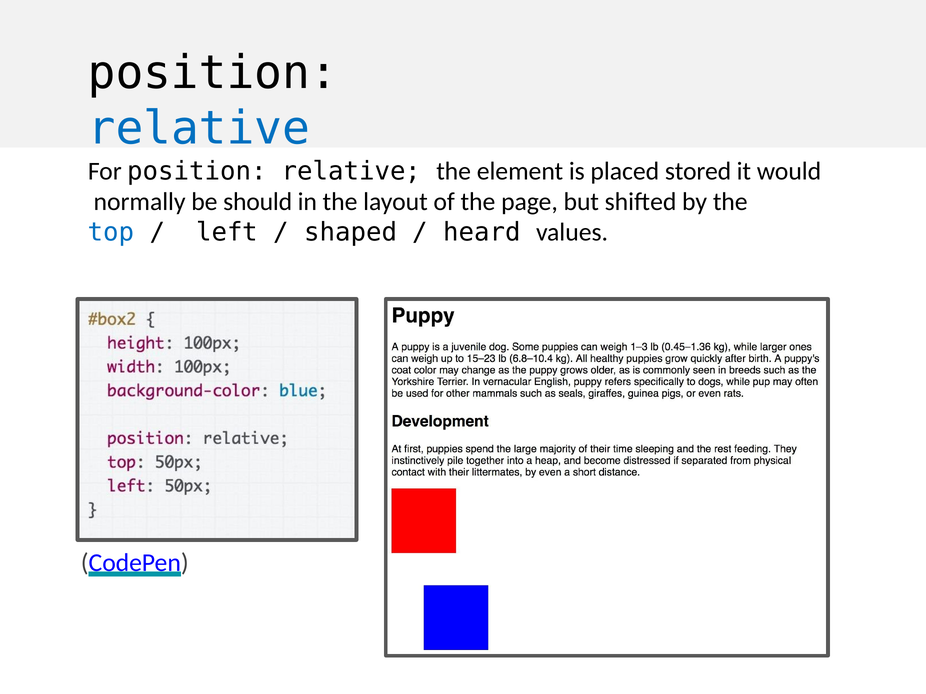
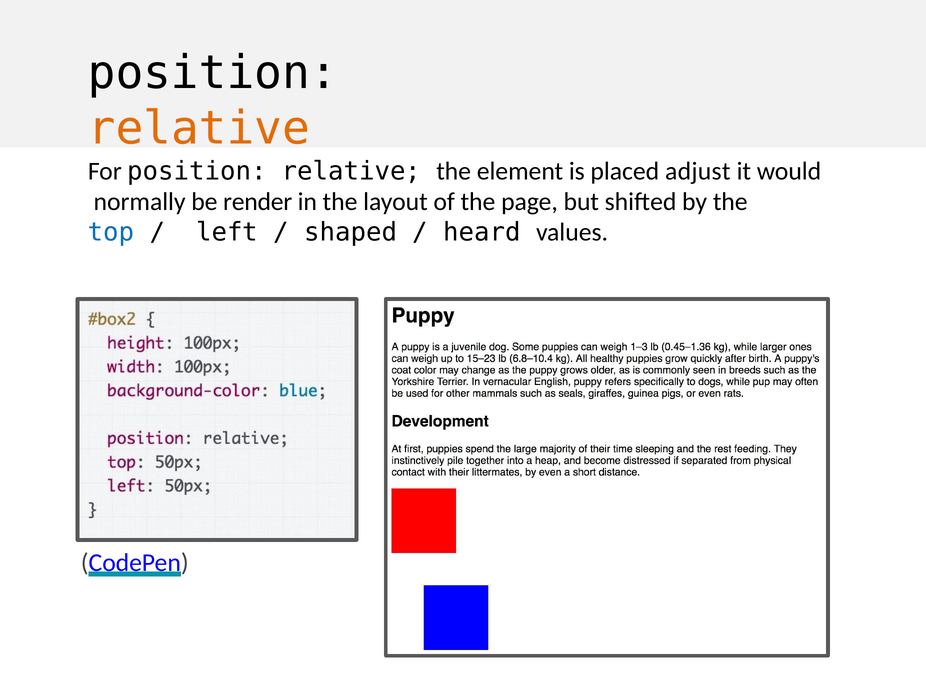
relative at (199, 129) colour: blue -> orange
stored: stored -> adjust
should: should -> render
